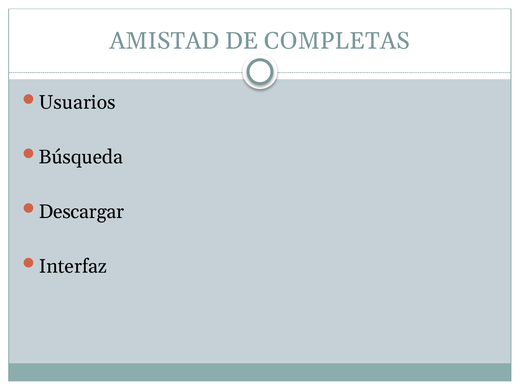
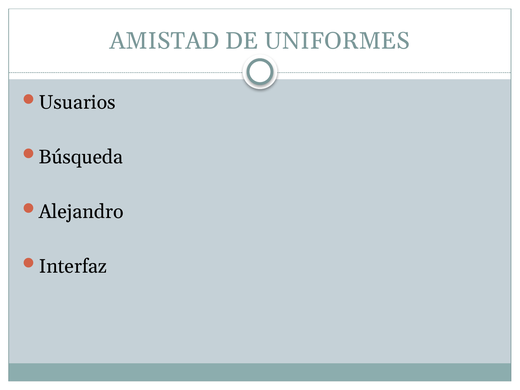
COMPLETAS: COMPLETAS -> UNIFORMES
Descargar: Descargar -> Alejandro
